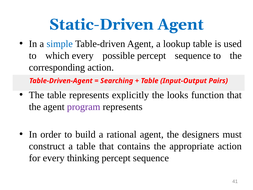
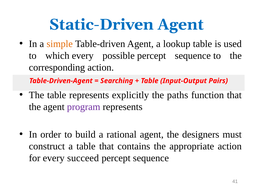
simple colour: blue -> orange
looks: looks -> paths
thinking: thinking -> succeed
